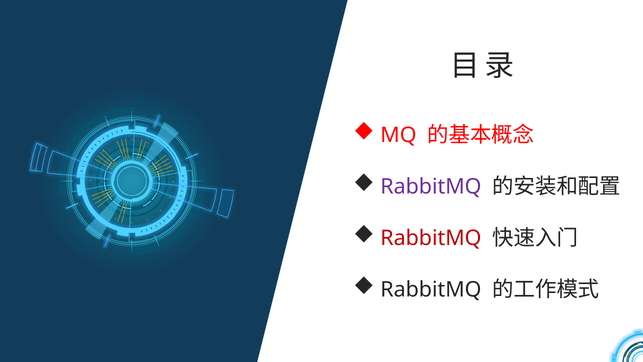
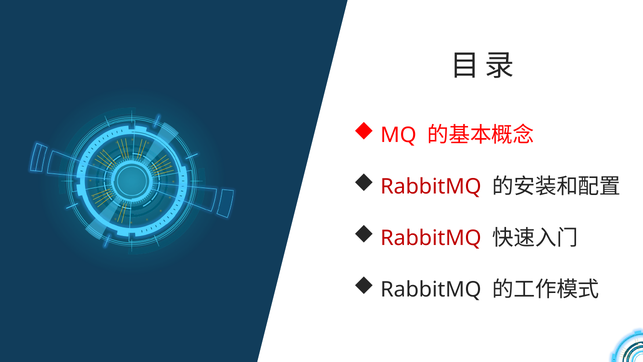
RabbitMQ at (431, 187) colour: purple -> red
